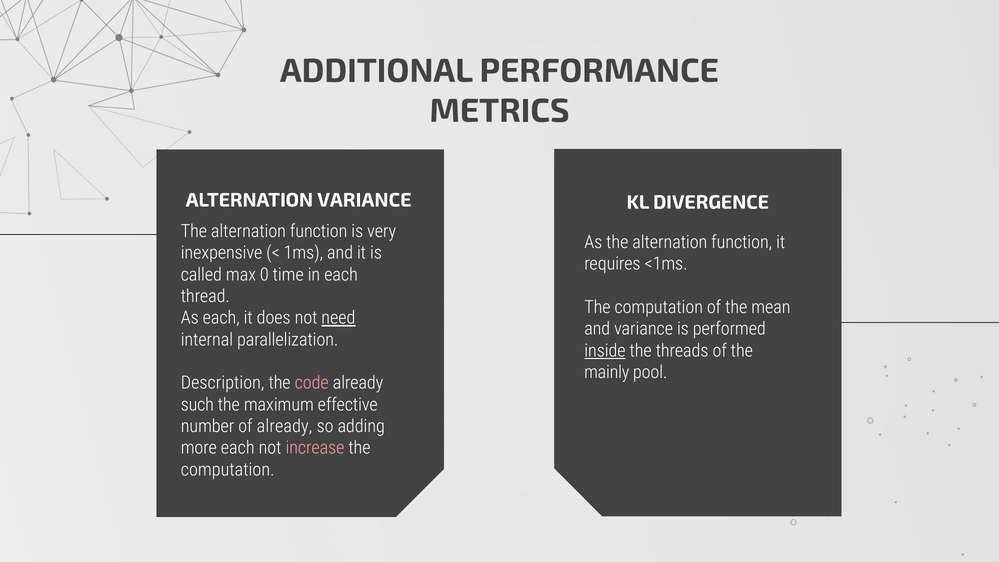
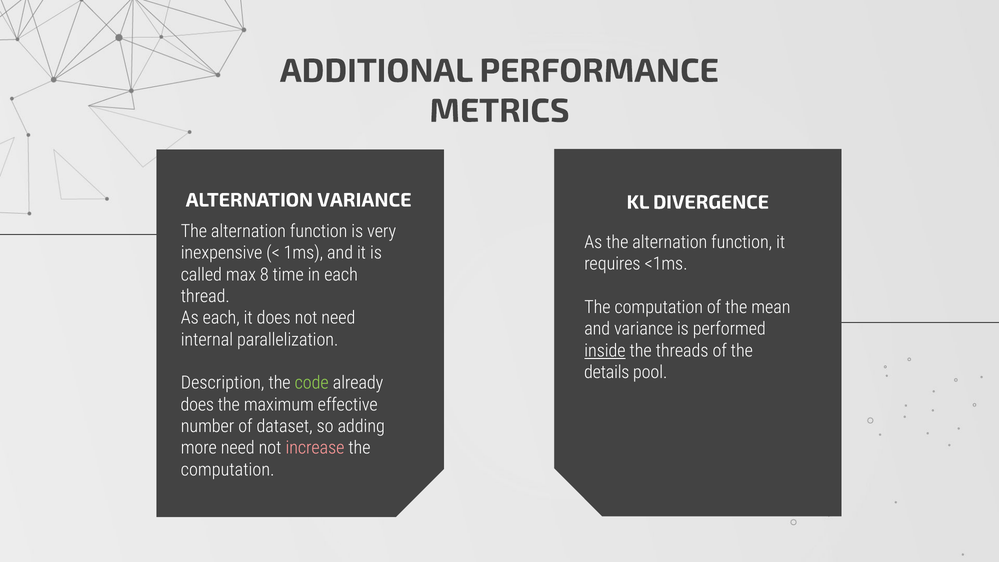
0: 0 -> 8
need at (338, 318) underline: present -> none
mainly: mainly -> details
code colour: pink -> light green
such at (197, 405): such -> does
of already: already -> dataset
more each: each -> need
